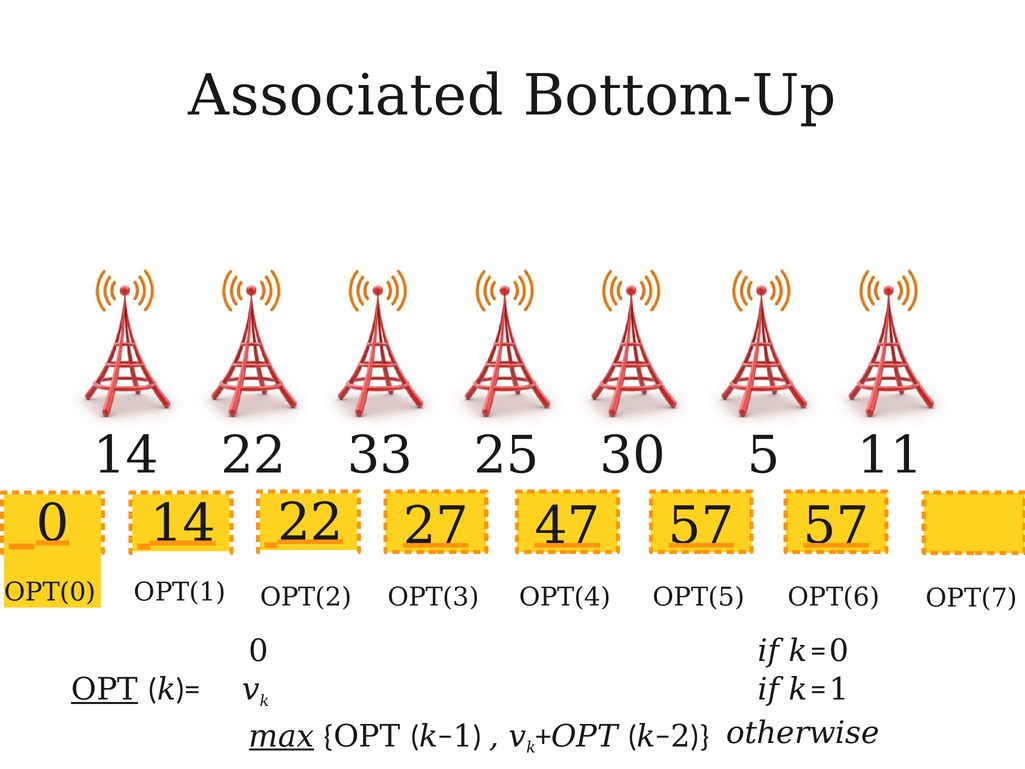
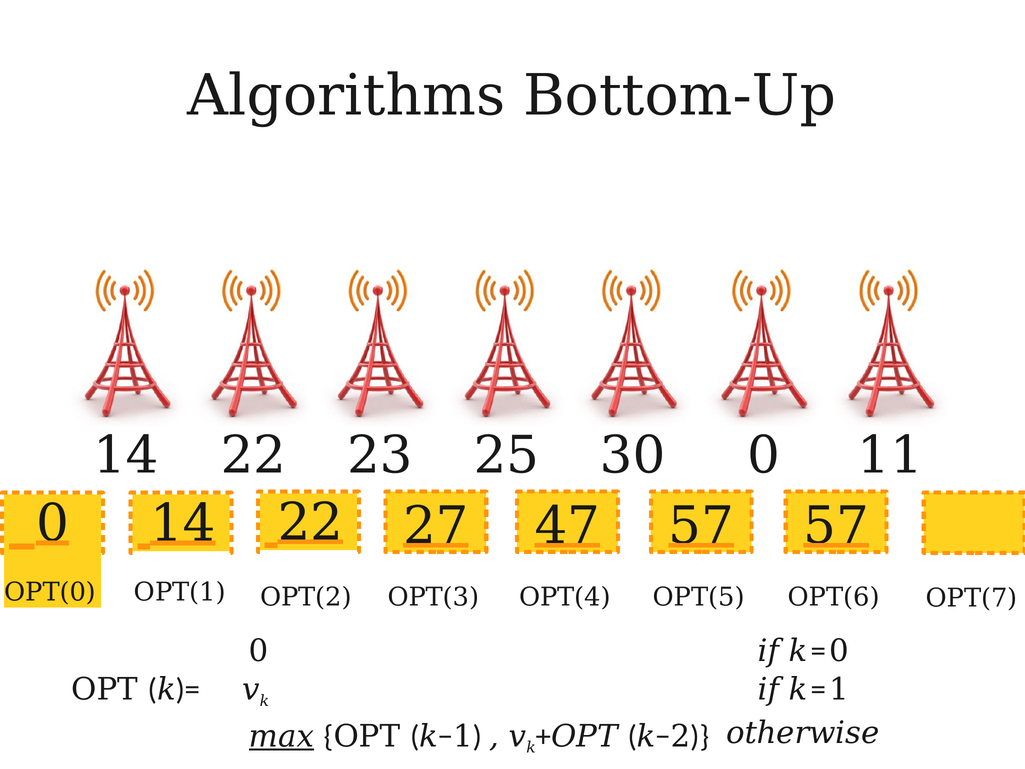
Associated: Associated -> Algorithms
33: 33 -> 23
30 5: 5 -> 0
OPT at (105, 690) underline: present -> none
